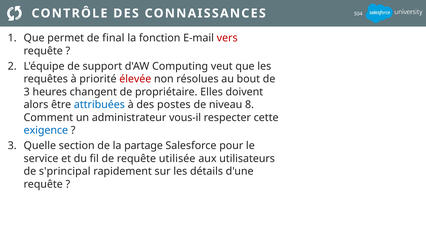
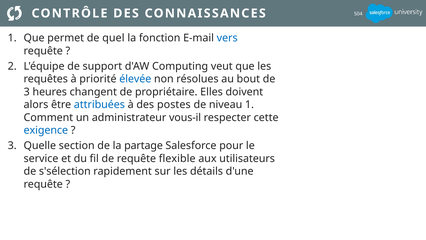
final: final -> quel
vers colour: red -> blue
élevée colour: red -> blue
niveau 8: 8 -> 1
utilisée: utilisée -> flexible
s'principal: s'principal -> s'sélection
